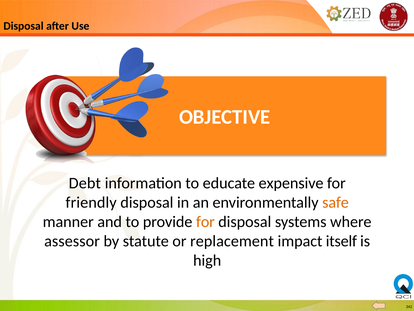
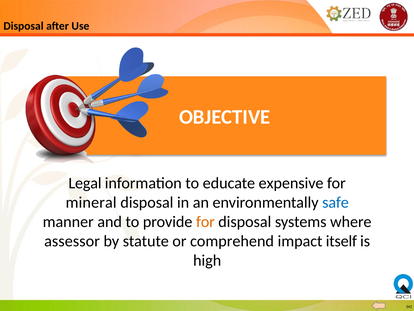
Debt: Debt -> Legal
friendly: friendly -> mineral
safe colour: orange -> blue
replacement: replacement -> comprehend
